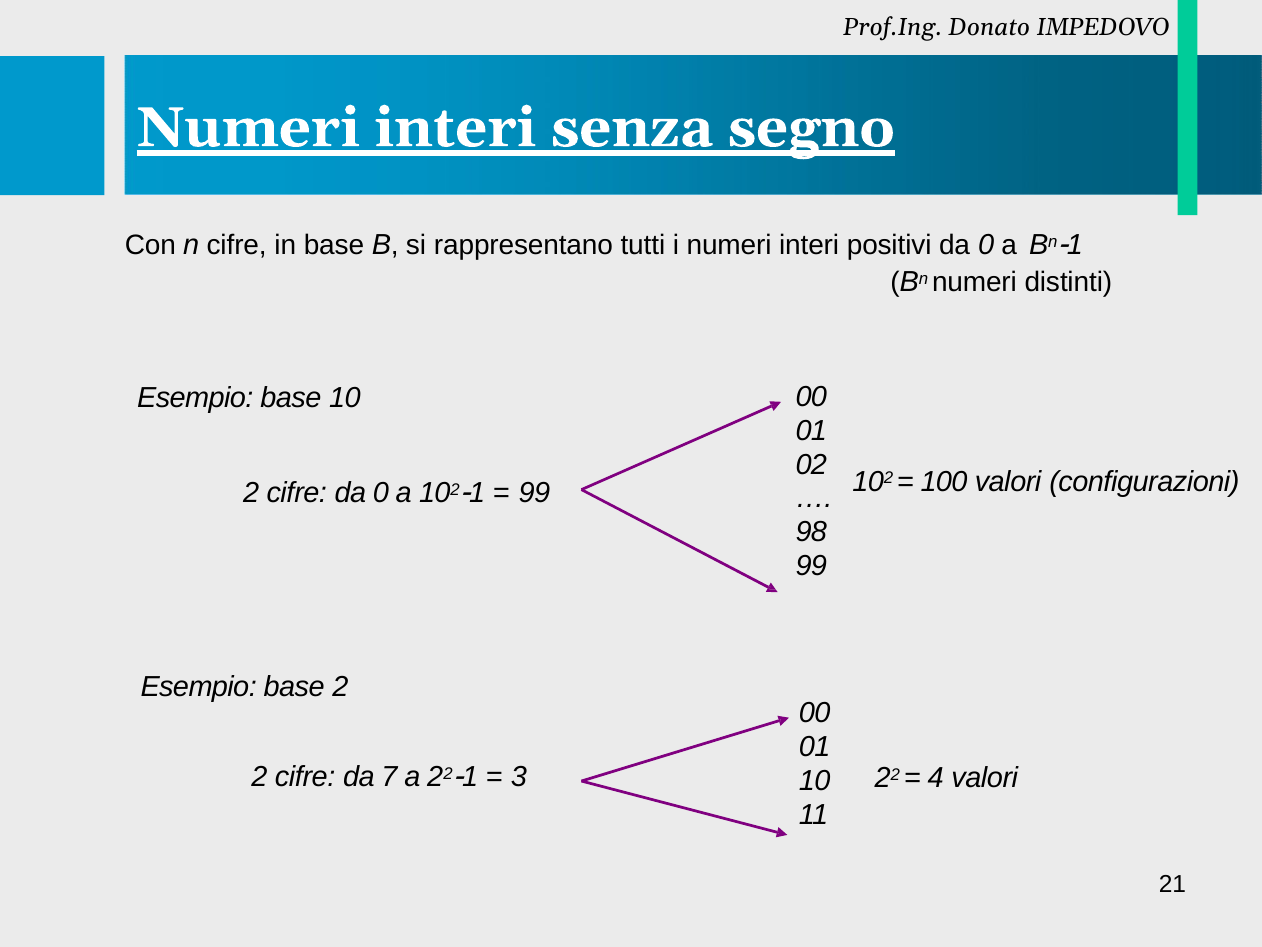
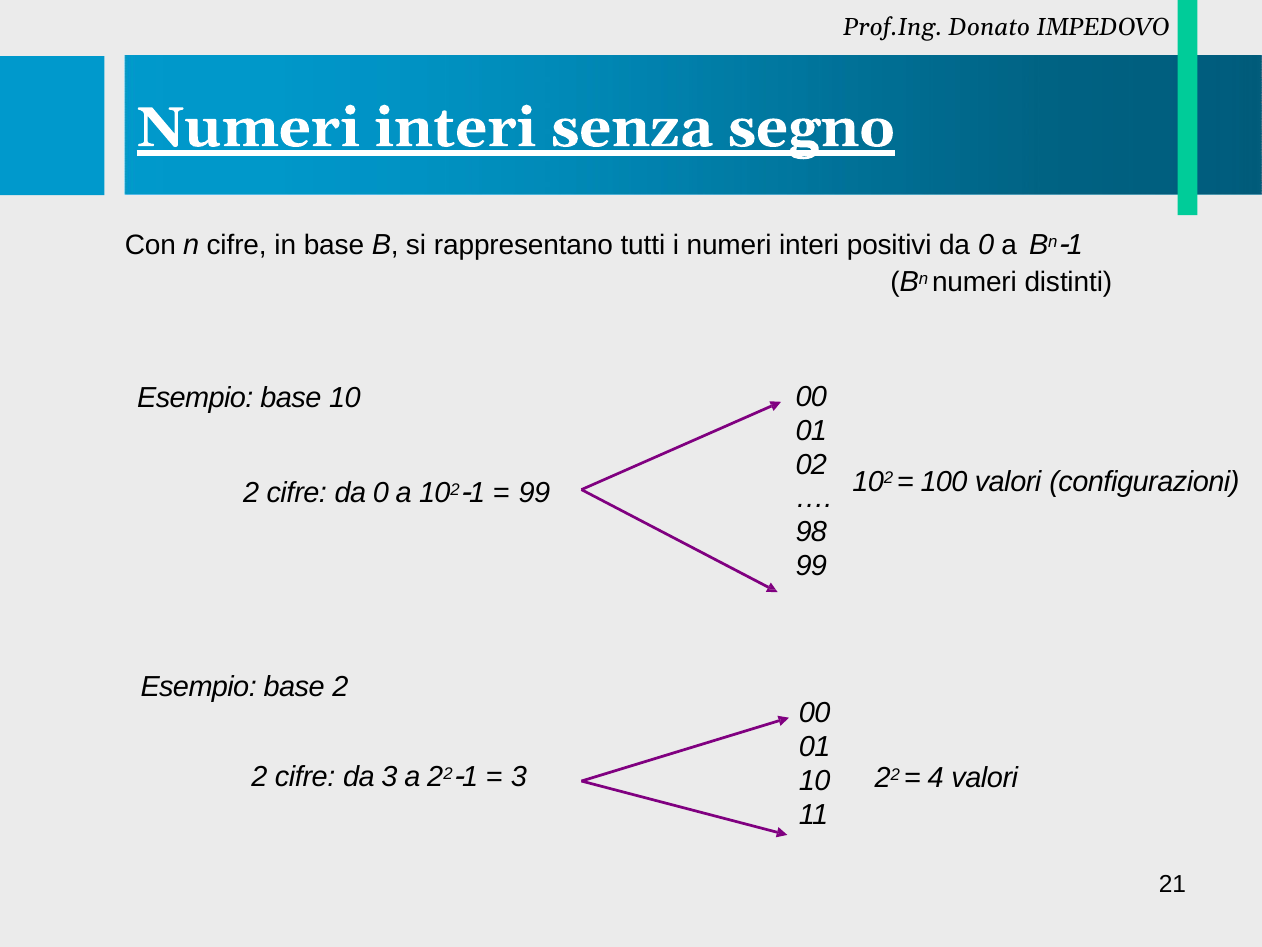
da 7: 7 -> 3
